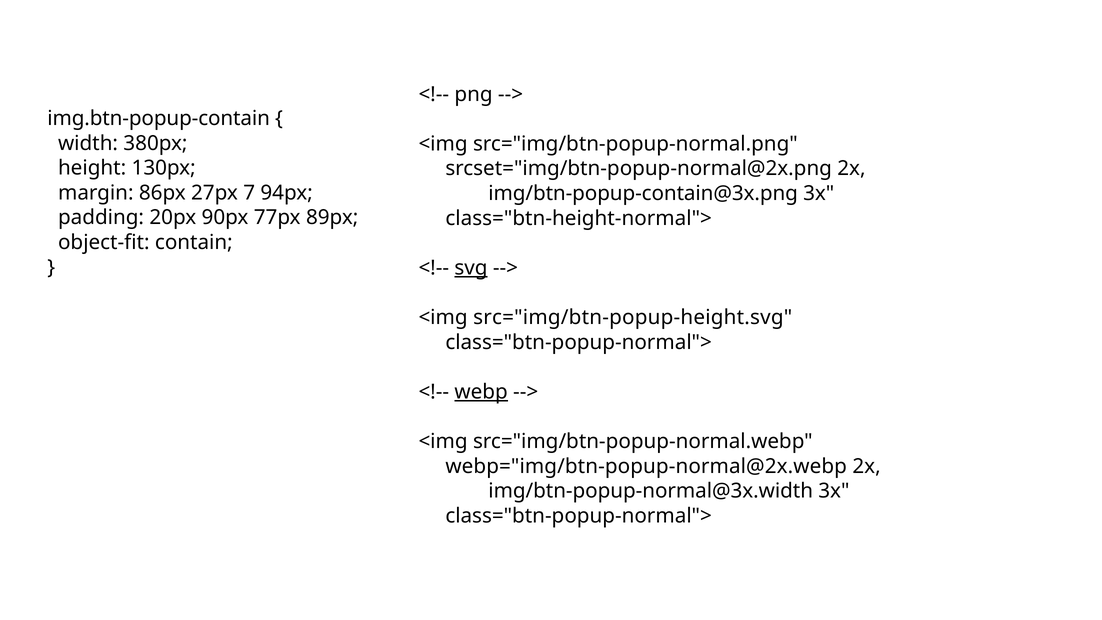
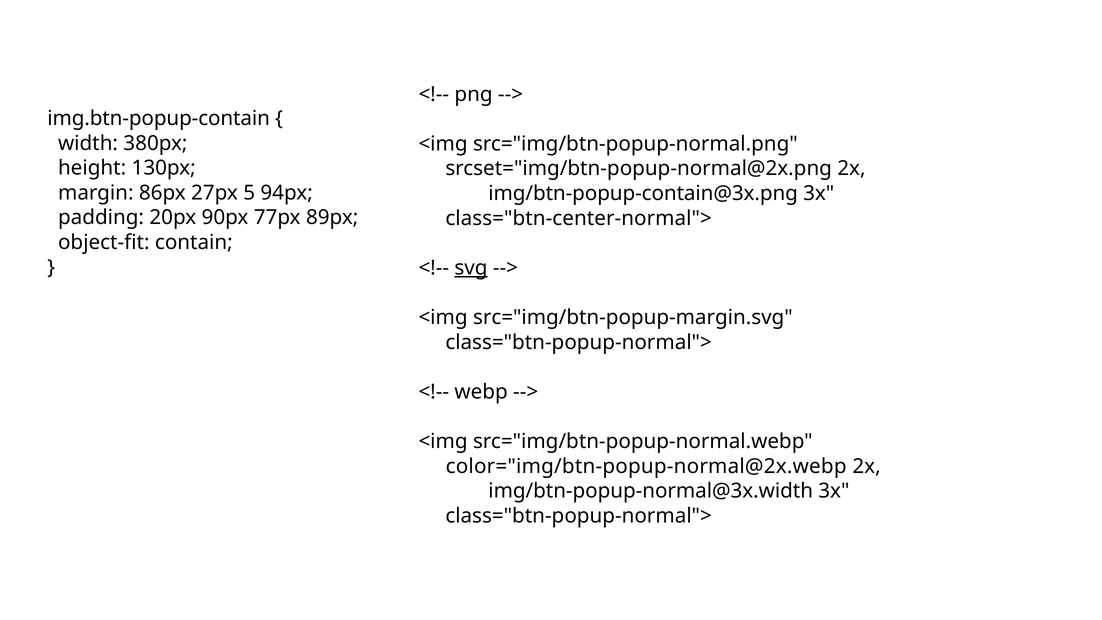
7: 7 -> 5
class="btn-height-normal">: class="btn-height-normal"> -> class="btn-center-normal">
src="img/btn-popup-height.svg: src="img/btn-popup-height.svg -> src="img/btn-popup-margin.svg
webp underline: present -> none
webp="img/btn-popup-normal@2x.webp: webp="img/btn-popup-normal@2x.webp -> color="img/btn-popup-normal@2x.webp
